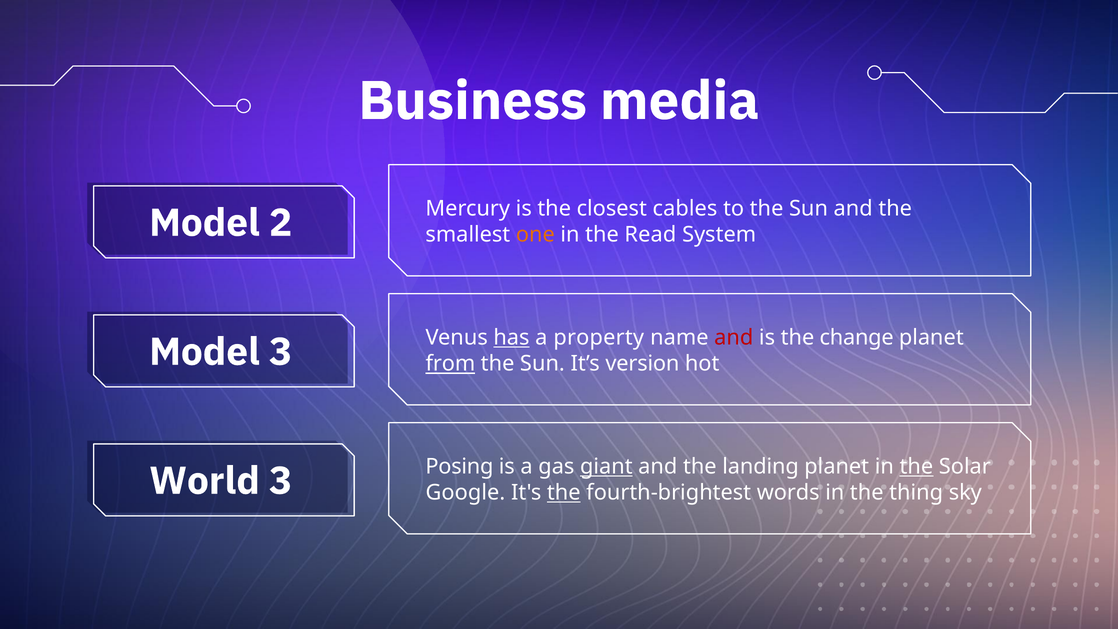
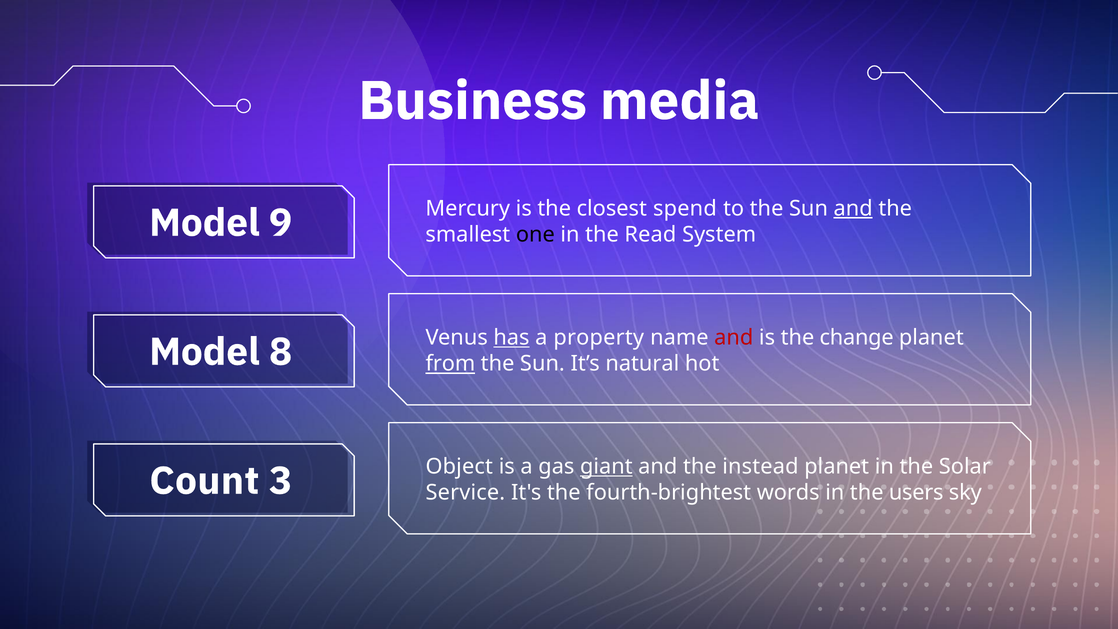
cables: cables -> spend
and at (853, 208) underline: none -> present
2: 2 -> 9
one colour: orange -> black
Model 3: 3 -> 8
version: version -> natural
Posing: Posing -> Object
landing: landing -> instead
the at (916, 467) underline: present -> none
World: World -> Count
Google: Google -> Service
the at (564, 493) underline: present -> none
thing: thing -> users
